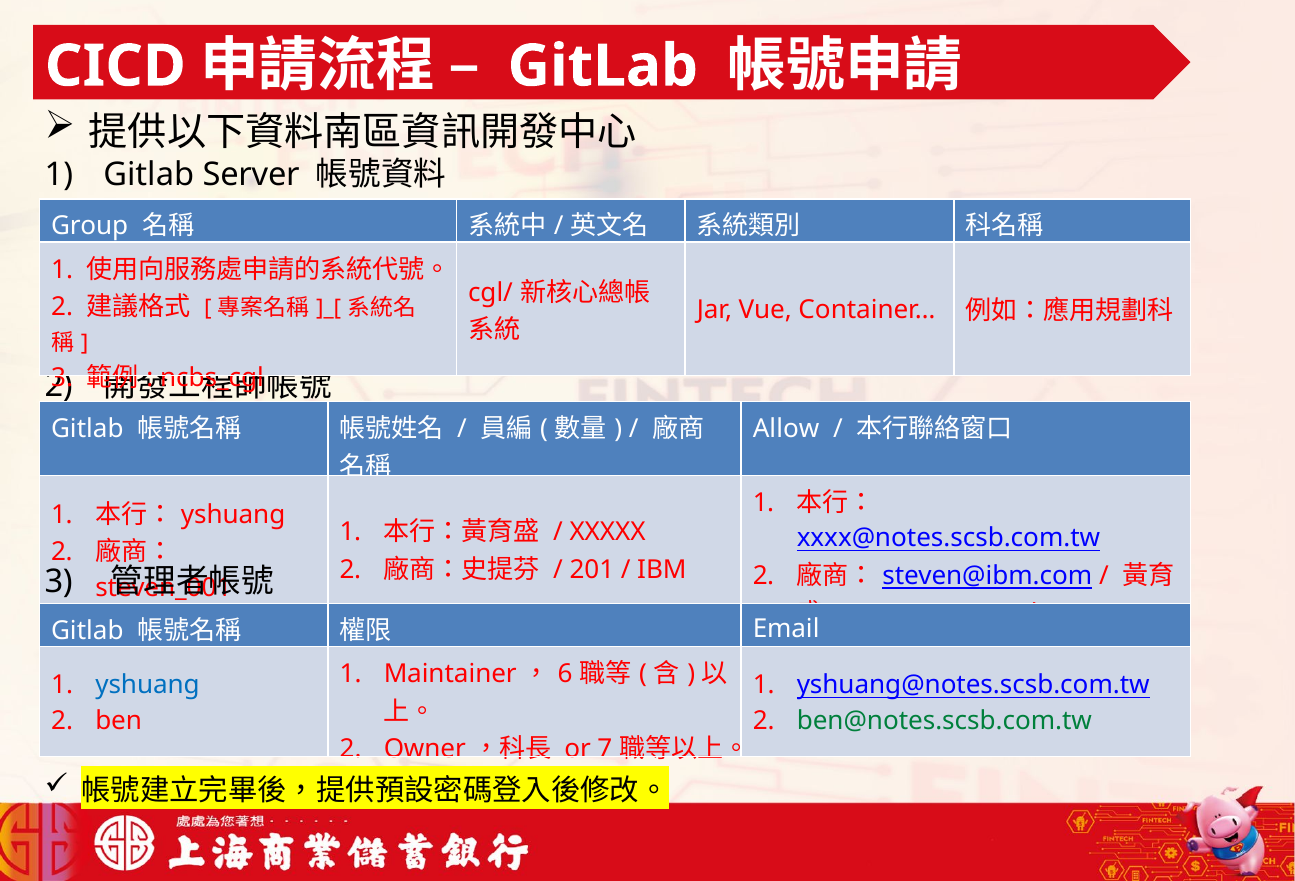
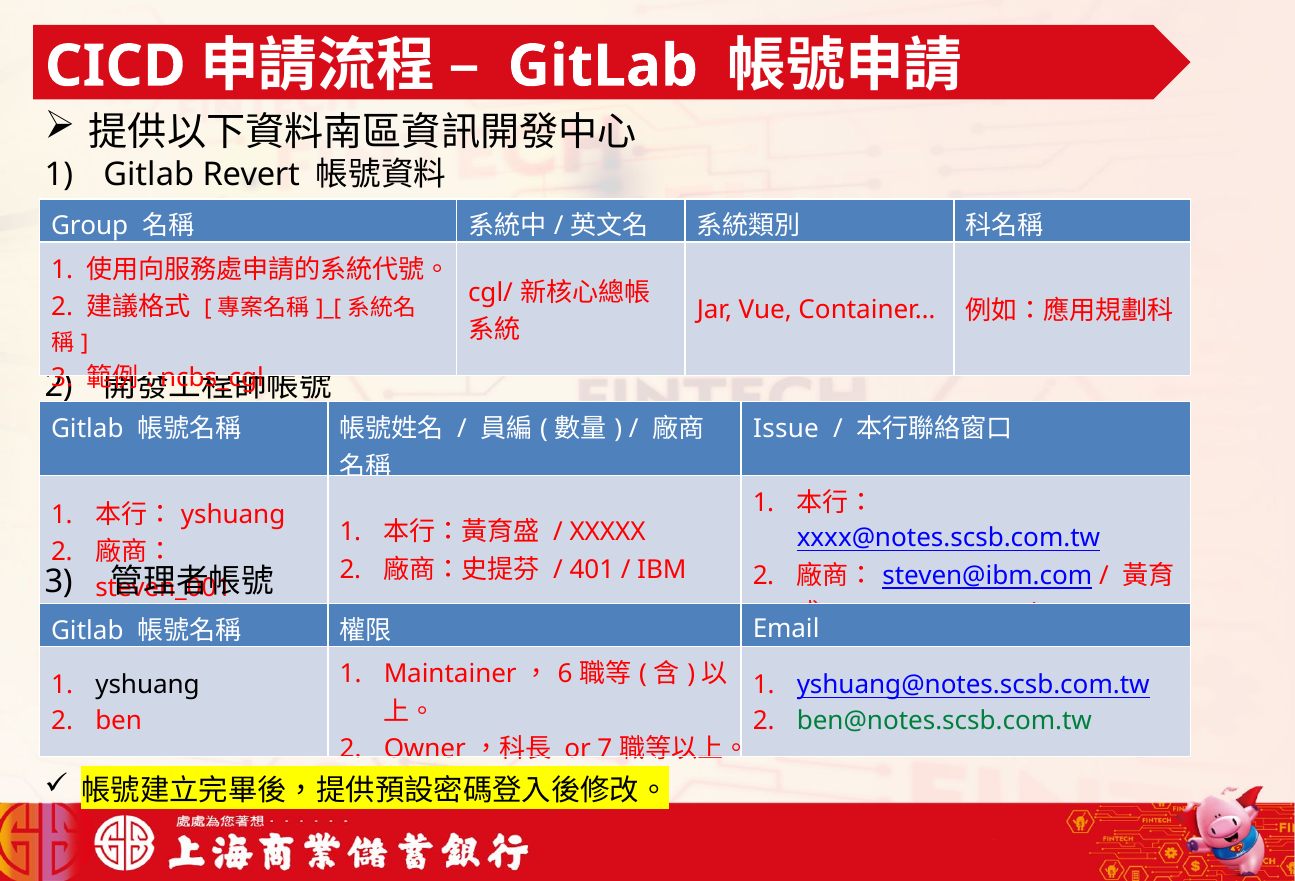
Server: Server -> Revert
Allow: Allow -> Issue
201: 201 -> 401
yshuang at (148, 685) colour: blue -> black
